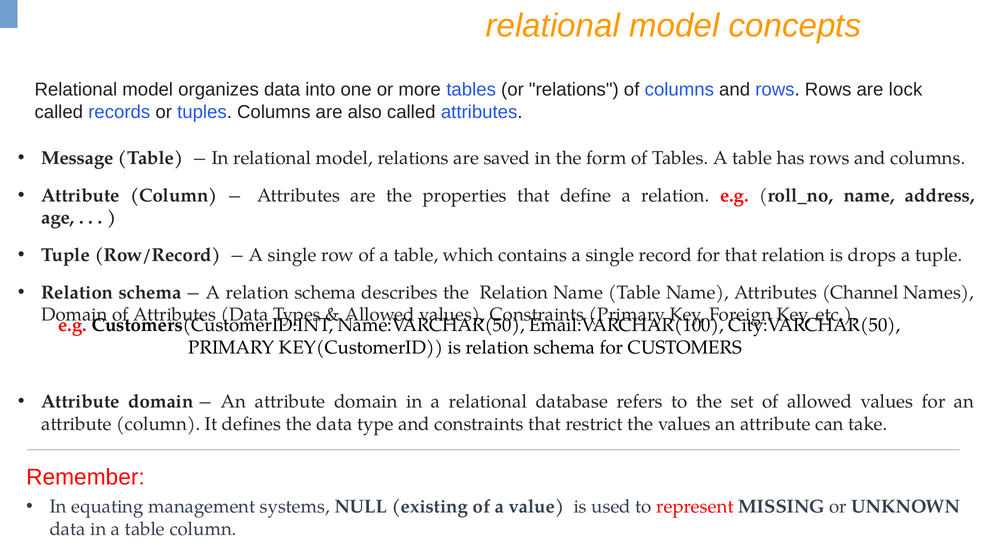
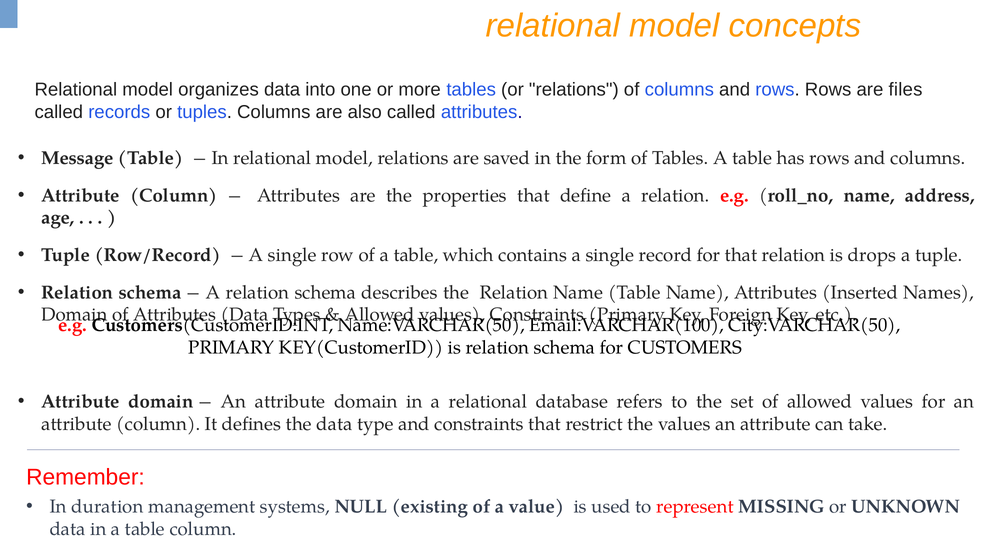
lock: lock -> files
Channel: Channel -> Inserted
equating: equating -> duration
